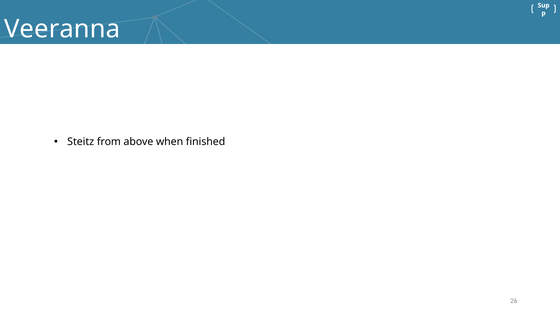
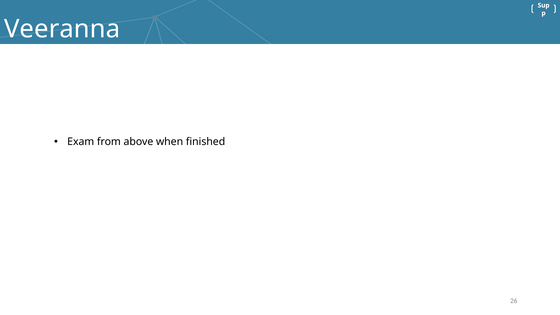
Steitz: Steitz -> Exam
